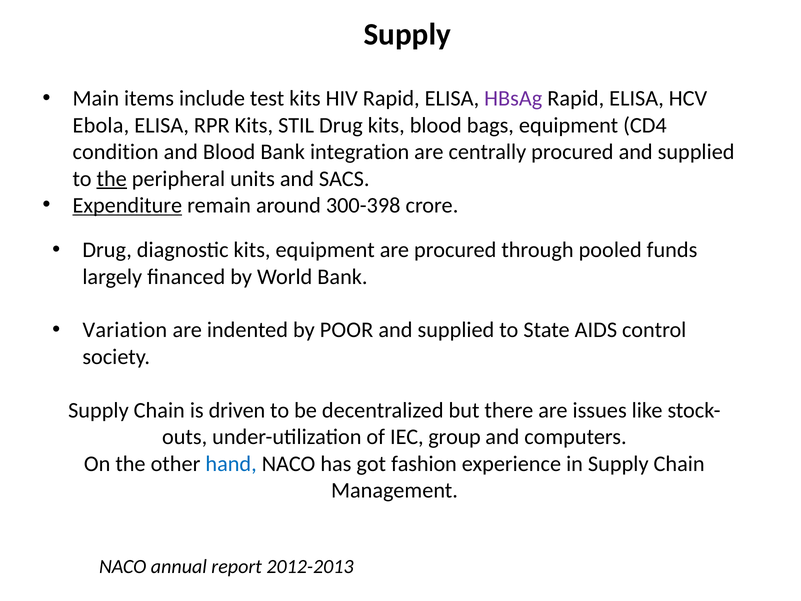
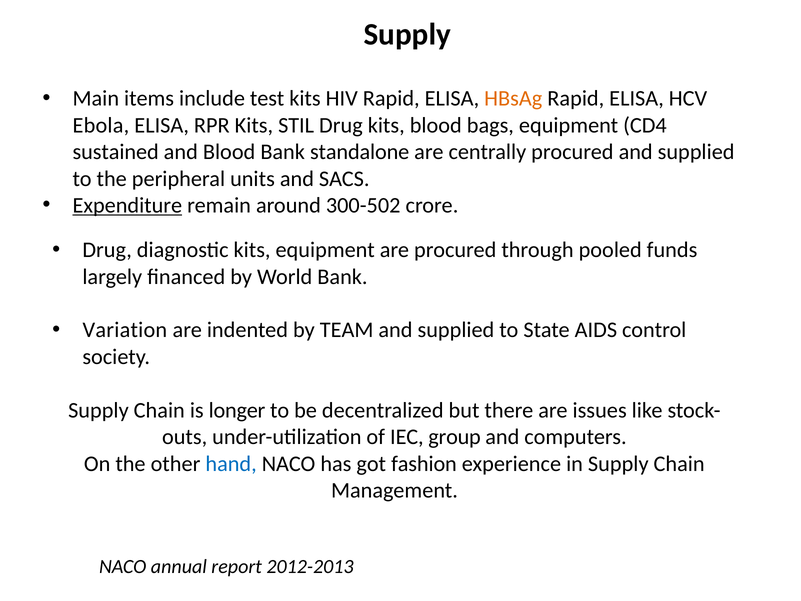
HBsAg colour: purple -> orange
condition: condition -> sustained
integration: integration -> standalone
the at (112, 179) underline: present -> none
300-398: 300-398 -> 300-502
POOR: POOR -> TEAM
driven: driven -> longer
